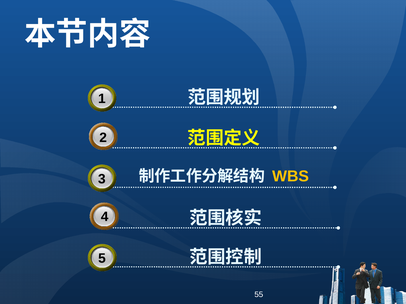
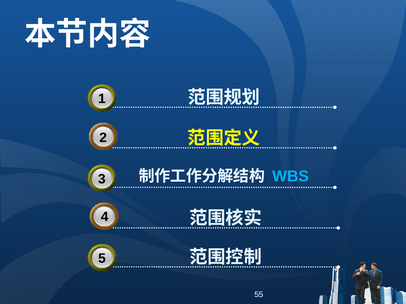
WBS colour: yellow -> light blue
